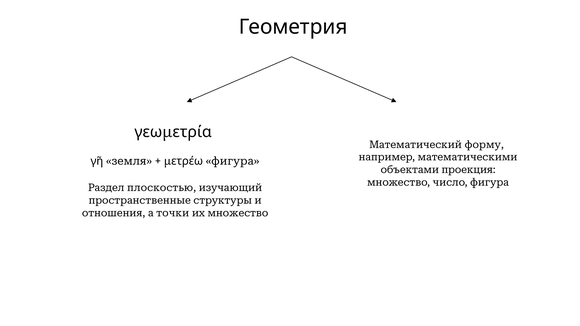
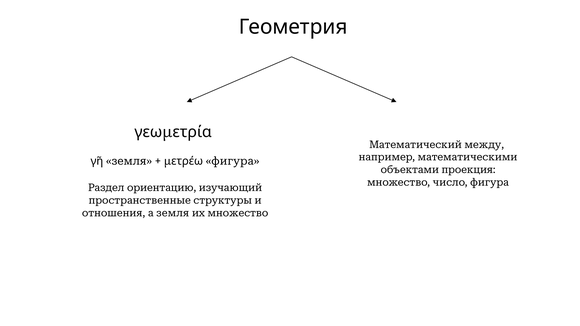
форму: форму -> между
плоскостью: плоскостью -> ориентацию
а точки: точки -> земля
